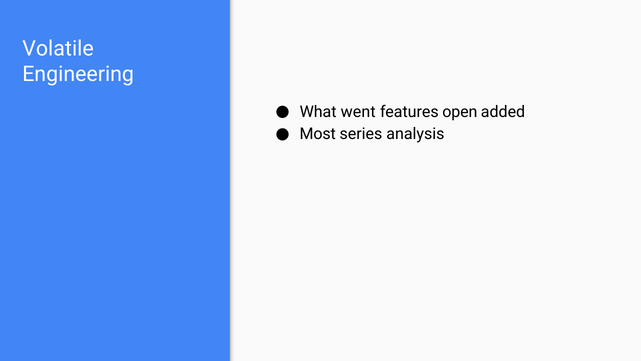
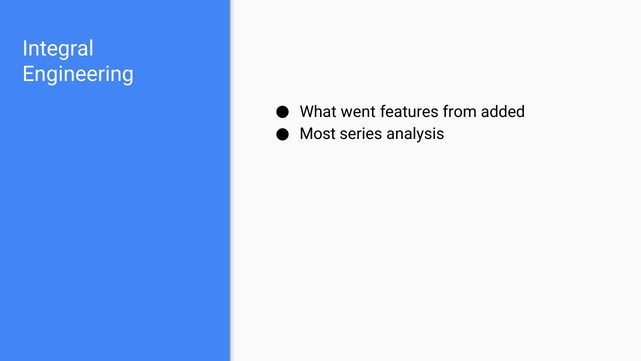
Volatile: Volatile -> Integral
open: open -> from
